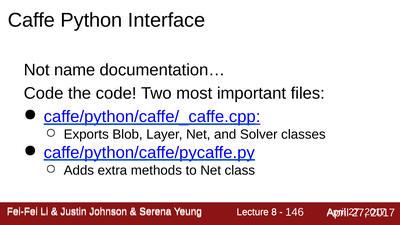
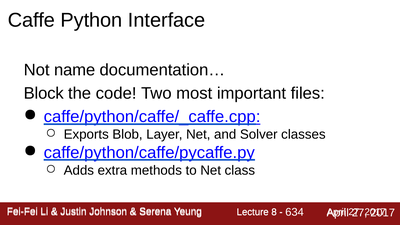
Code at (44, 93): Code -> Block
146: 146 -> 634
